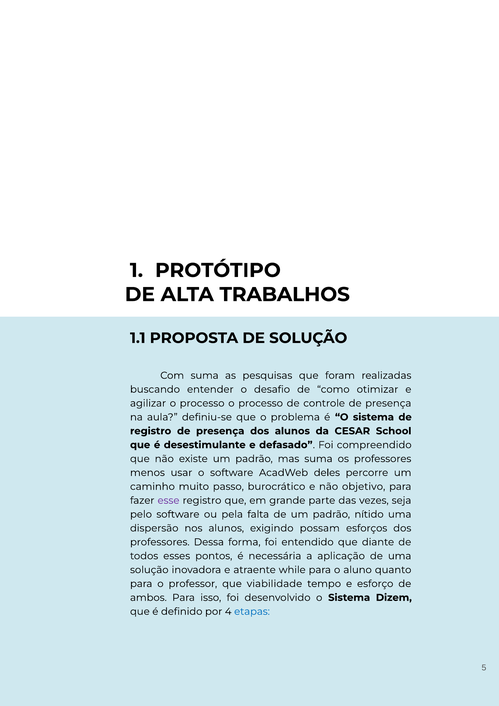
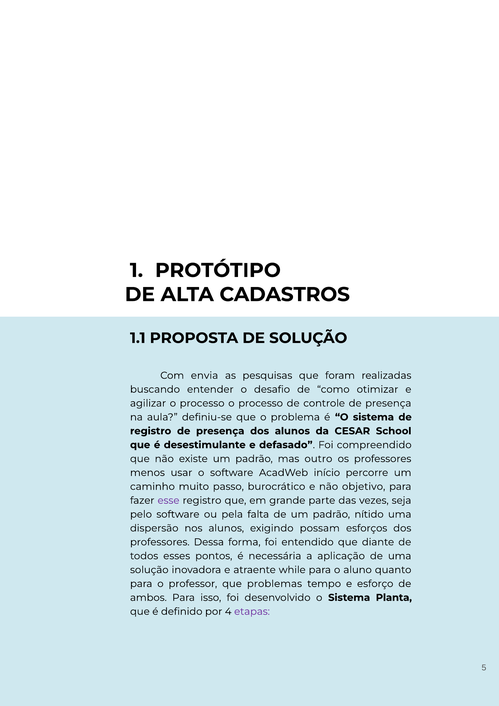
TRABALHOS: TRABALHOS -> CADASTROS
Com suma: suma -> envia
mas suma: suma -> outro
deles: deles -> início
viabilidade: viabilidade -> problemas
Dizem: Dizem -> Planta
etapas colour: blue -> purple
